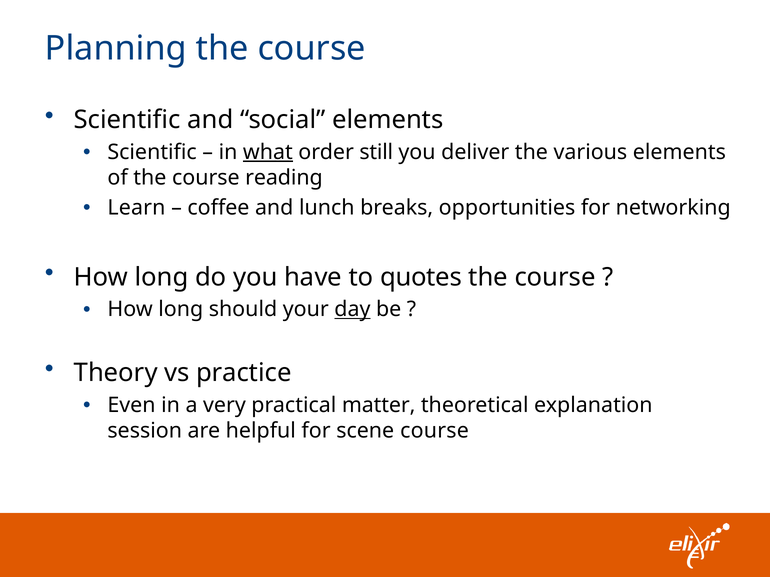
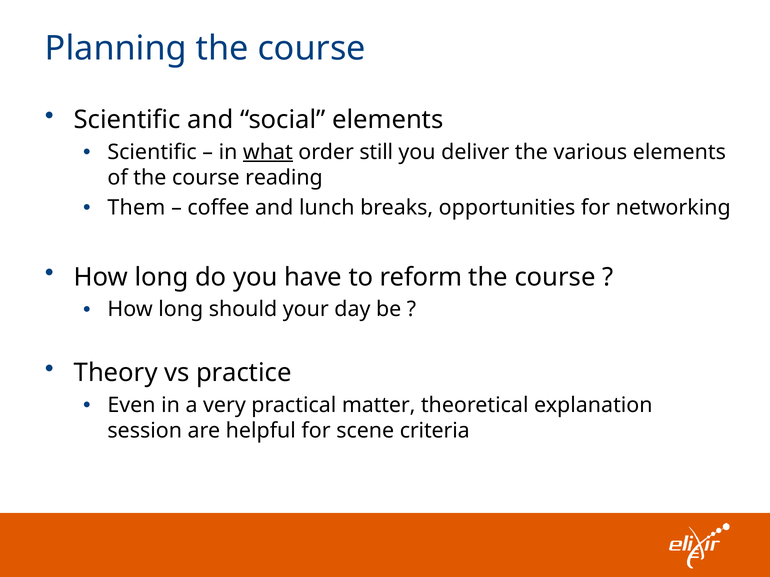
Learn: Learn -> Them
quotes: quotes -> reform
day underline: present -> none
scene course: course -> criteria
